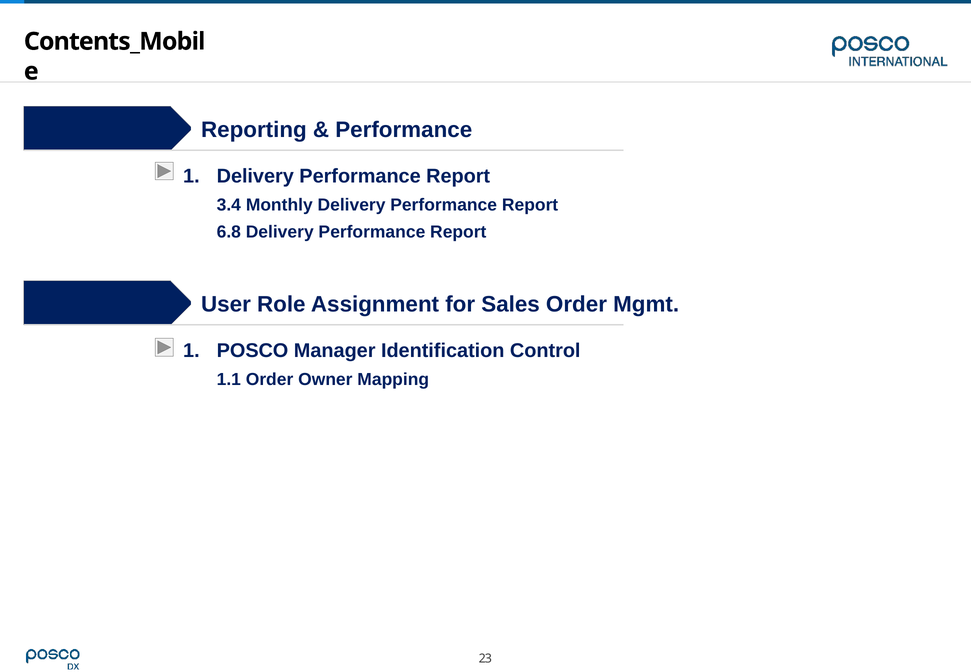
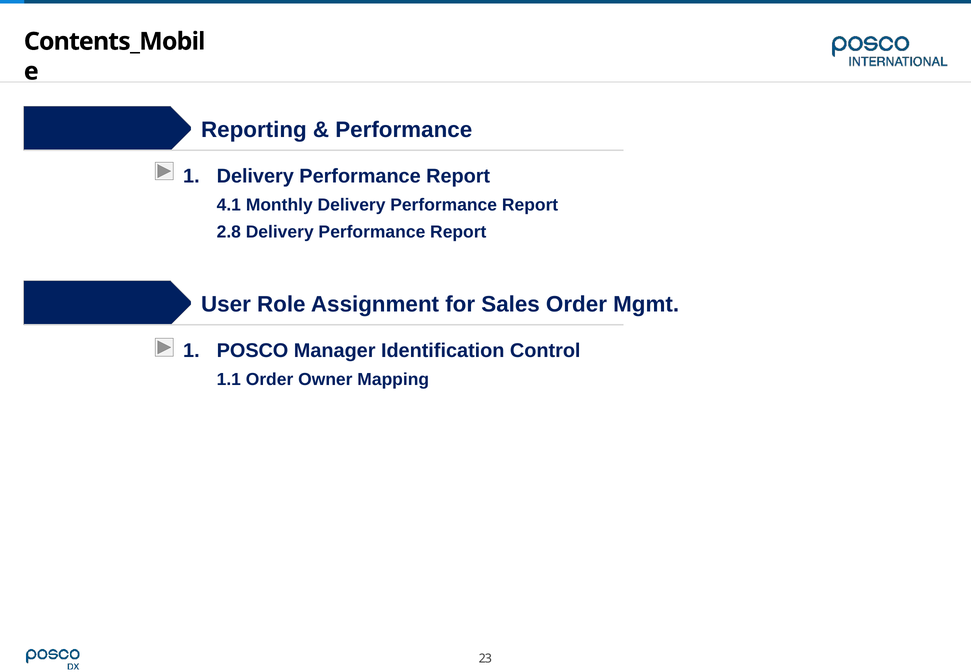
3.4: 3.4 -> 4.1
6.8: 6.8 -> 2.8
